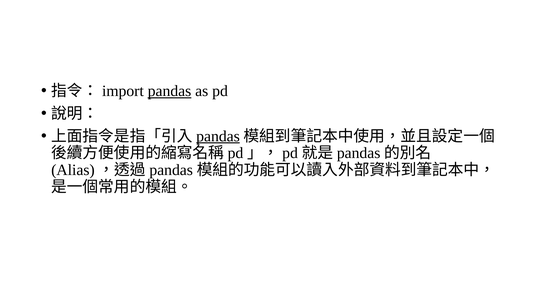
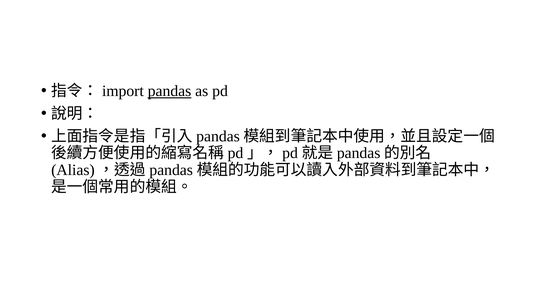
pandas at (218, 136) underline: present -> none
